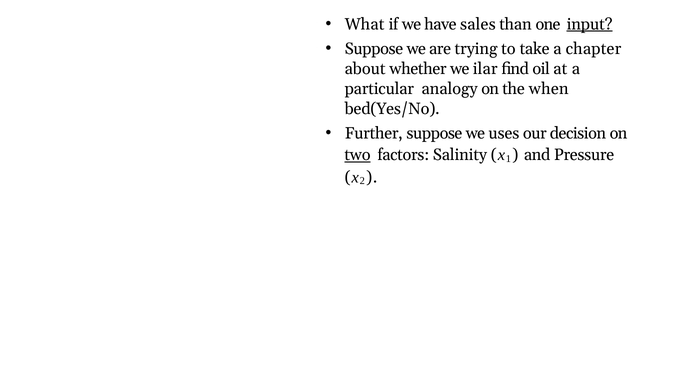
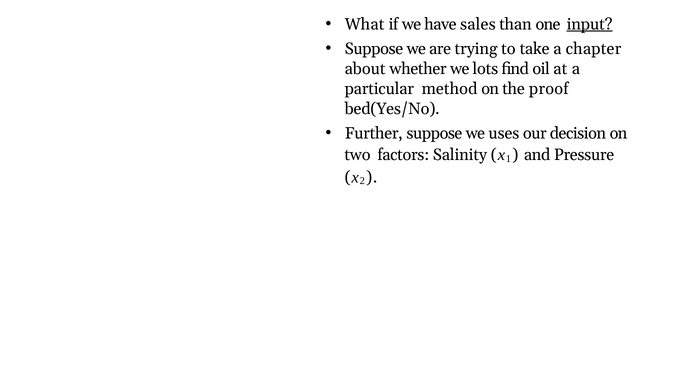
ilar: ilar -> lots
analogy: analogy -> method
when: when -> proof
two underline: present -> none
